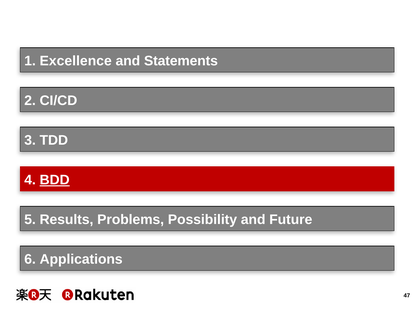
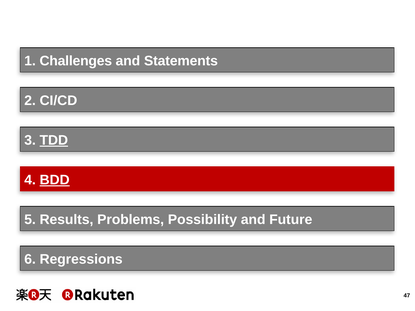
Excellence: Excellence -> Challenges
TDD underline: none -> present
Applications: Applications -> Regressions
